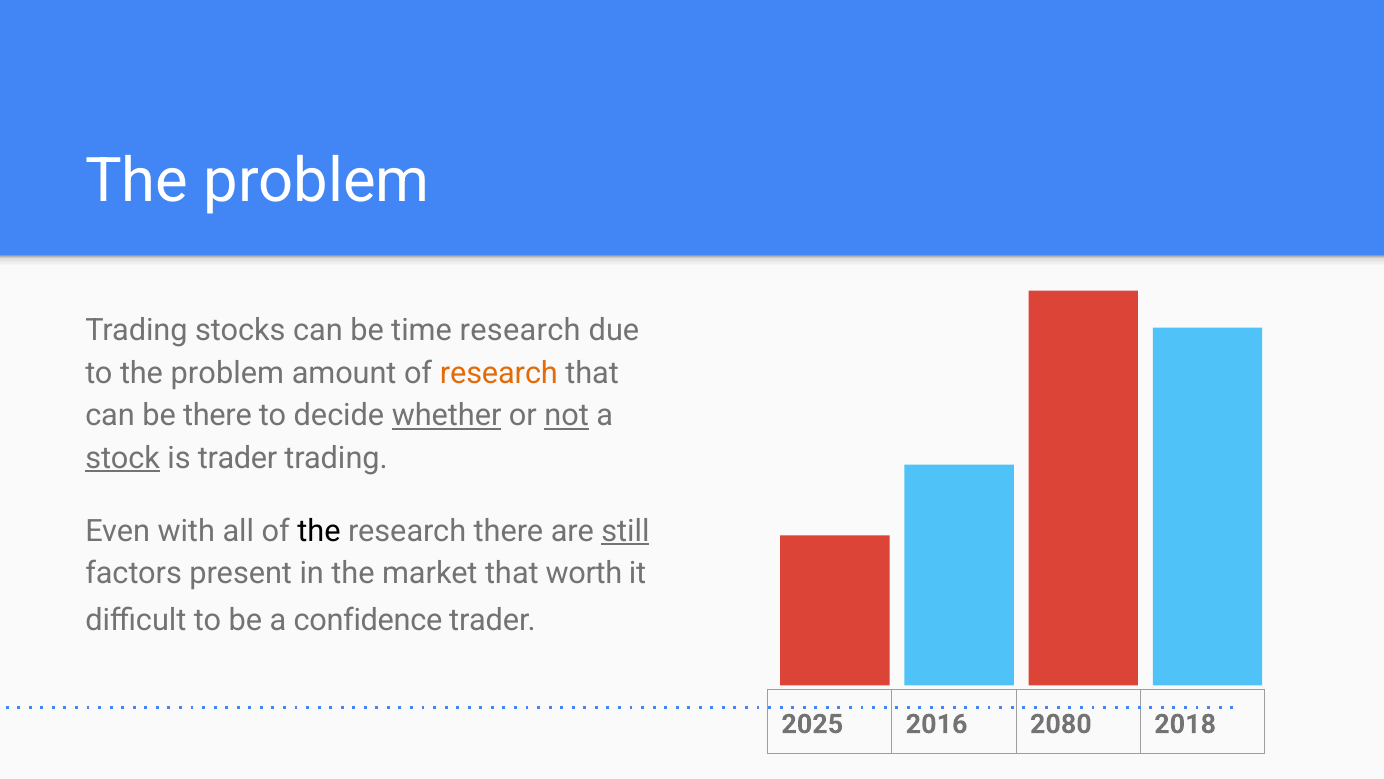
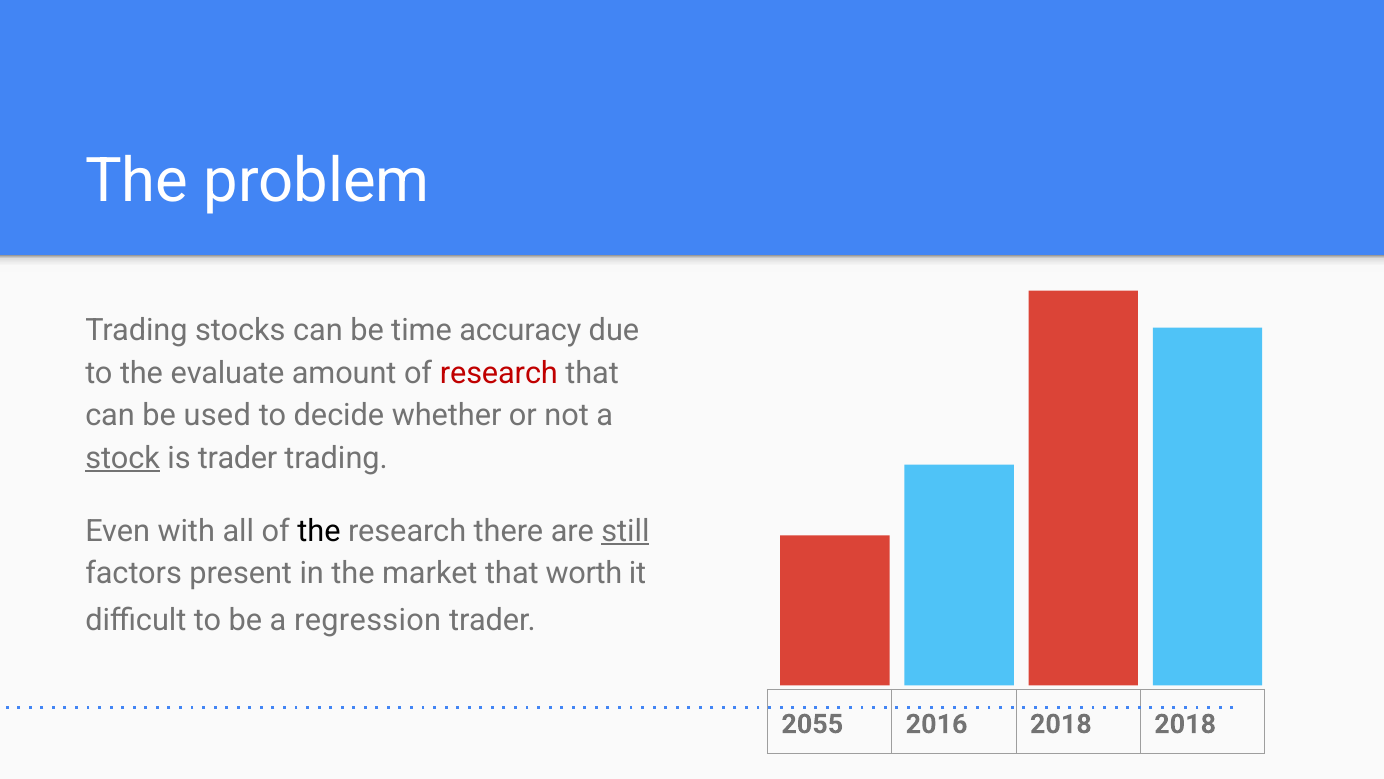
time research: research -> accuracy
to the problem: problem -> evaluate
research at (499, 373) colour: orange -> red
be there: there -> used
whether underline: present -> none
not underline: present -> none
confidence: confidence -> regression
2025: 2025 -> 2055
2016 2080: 2080 -> 2018
